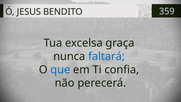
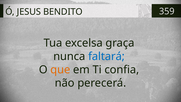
que colour: blue -> orange
